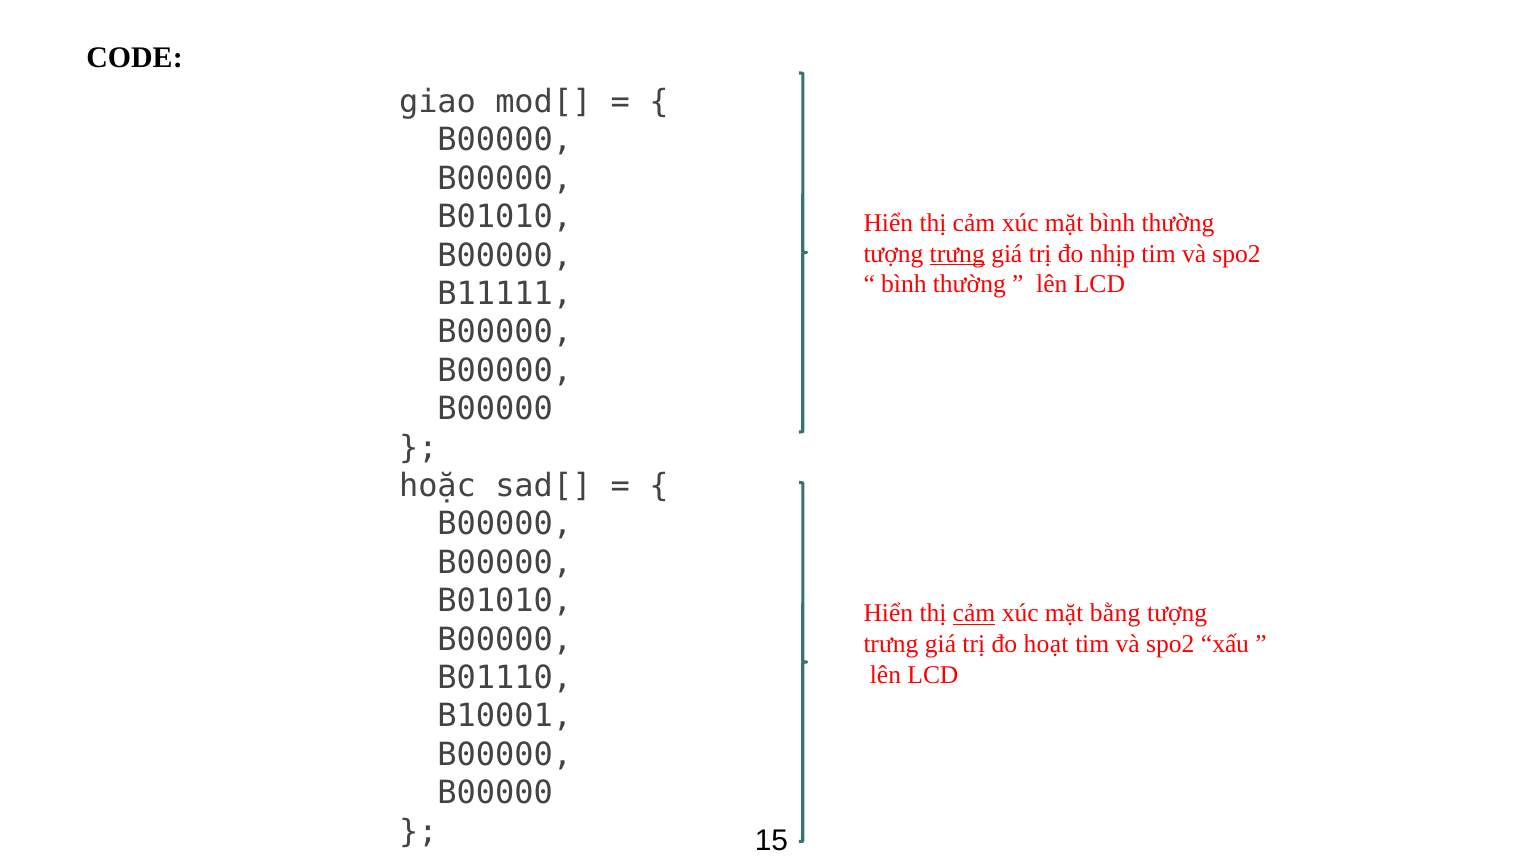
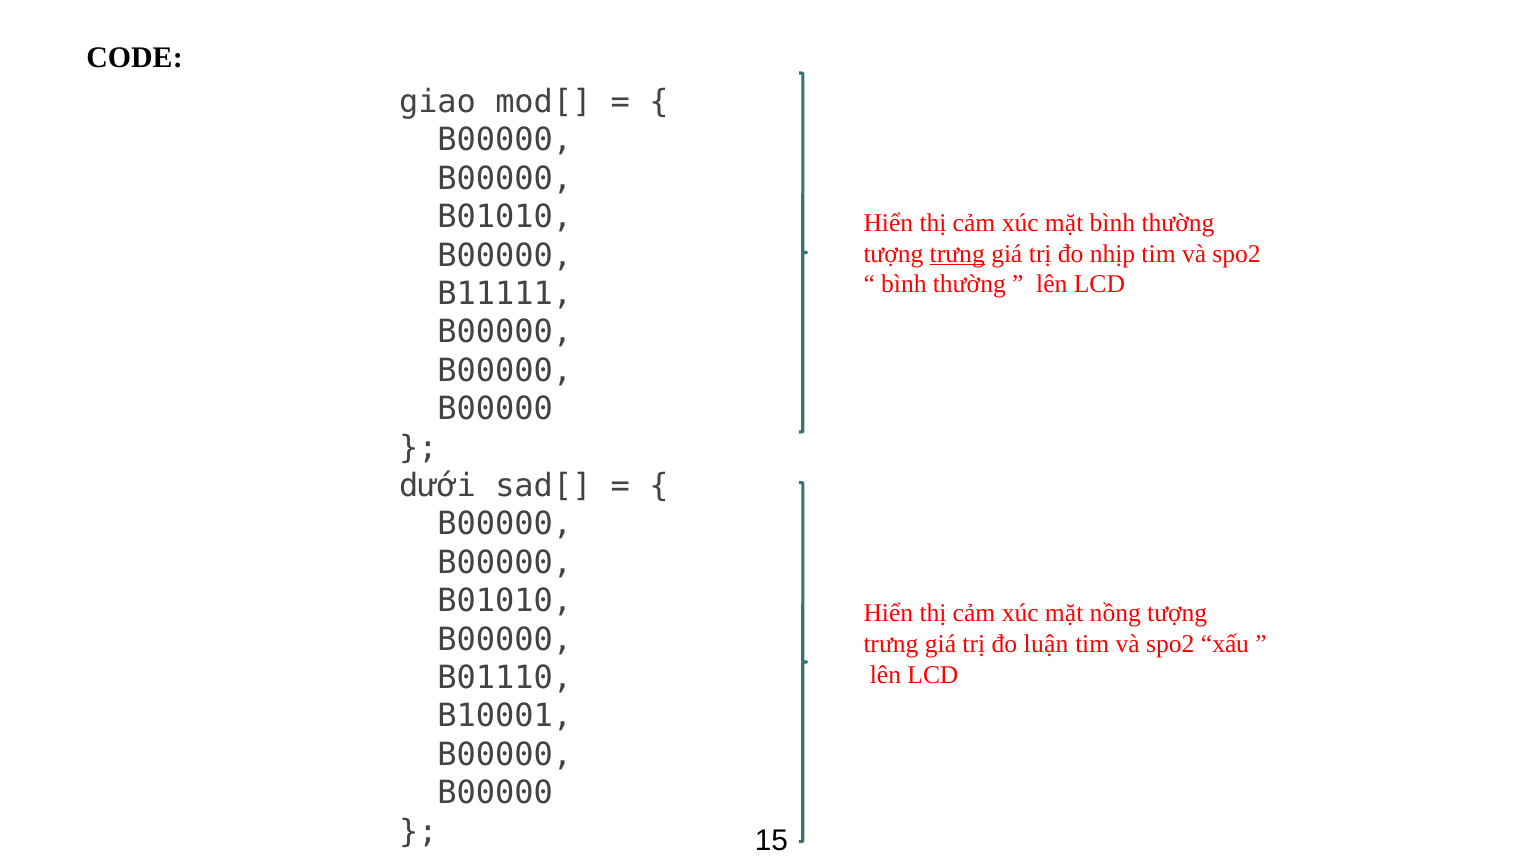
hoặc: hoặc -> dưới
cảm at (974, 614) underline: present -> none
bằng: bằng -> nồng
hoạt: hoạt -> luận
